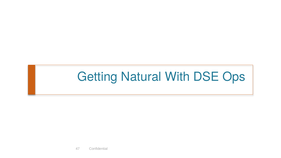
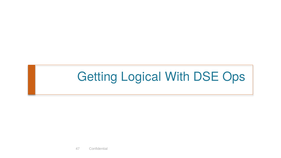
Natural: Natural -> Logical
